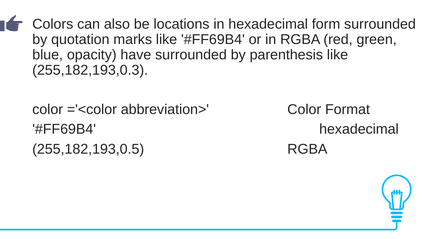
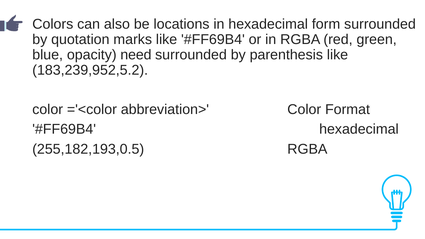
have: have -> need
255,182,193,0.3: 255,182,193,0.3 -> 183,239,952,5.2
